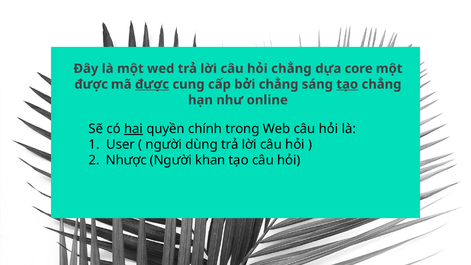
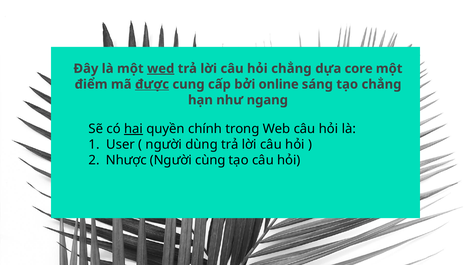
wed underline: none -> present
được at (91, 84): được -> điểm
bởi chẳng: chẳng -> online
tạo underline: present -> none
online: online -> ngang
khan: khan -> cùng
